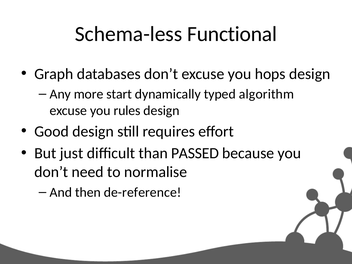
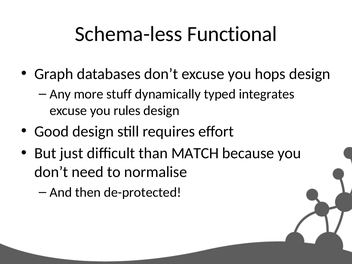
start: start -> stuff
algorithm: algorithm -> integrates
PASSED: PASSED -> MATCH
de-reference: de-reference -> de-protected
